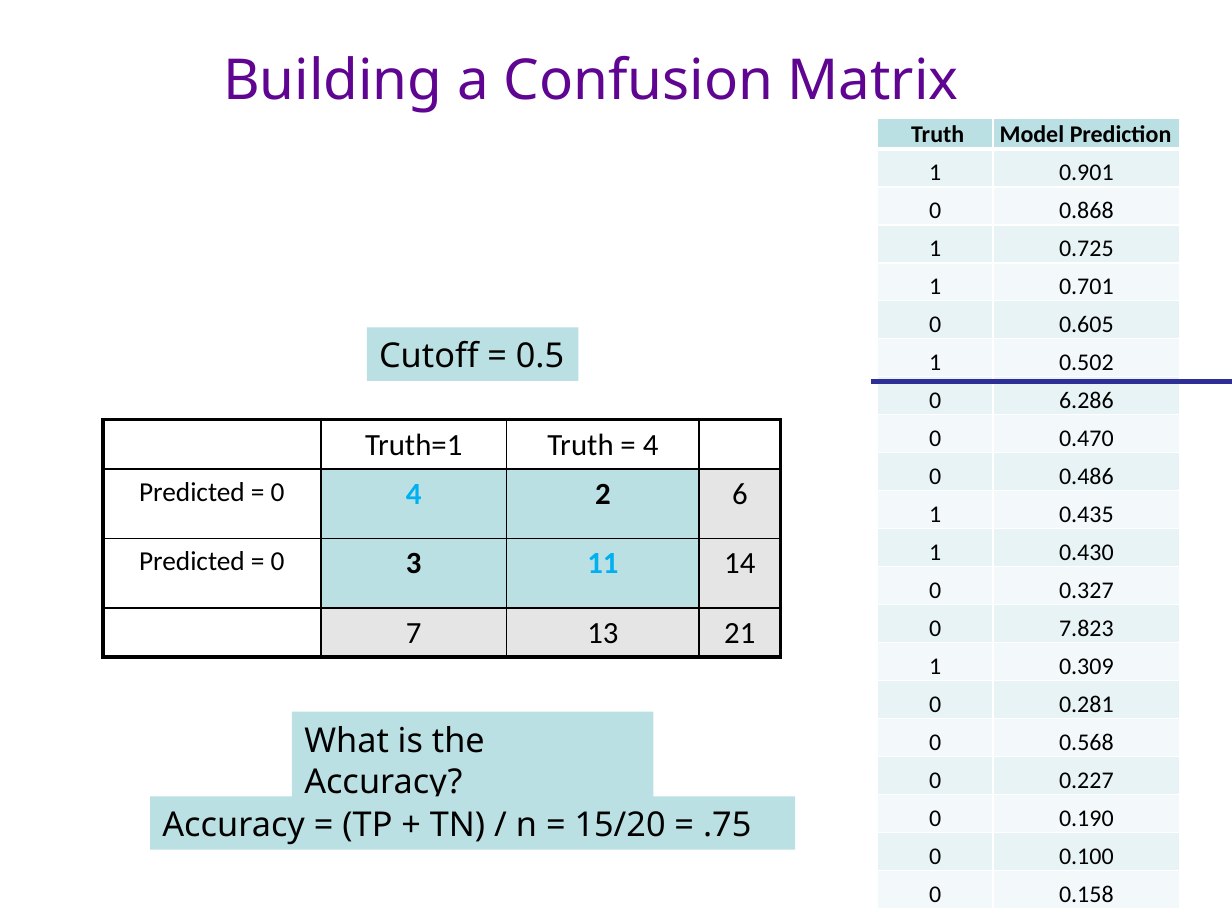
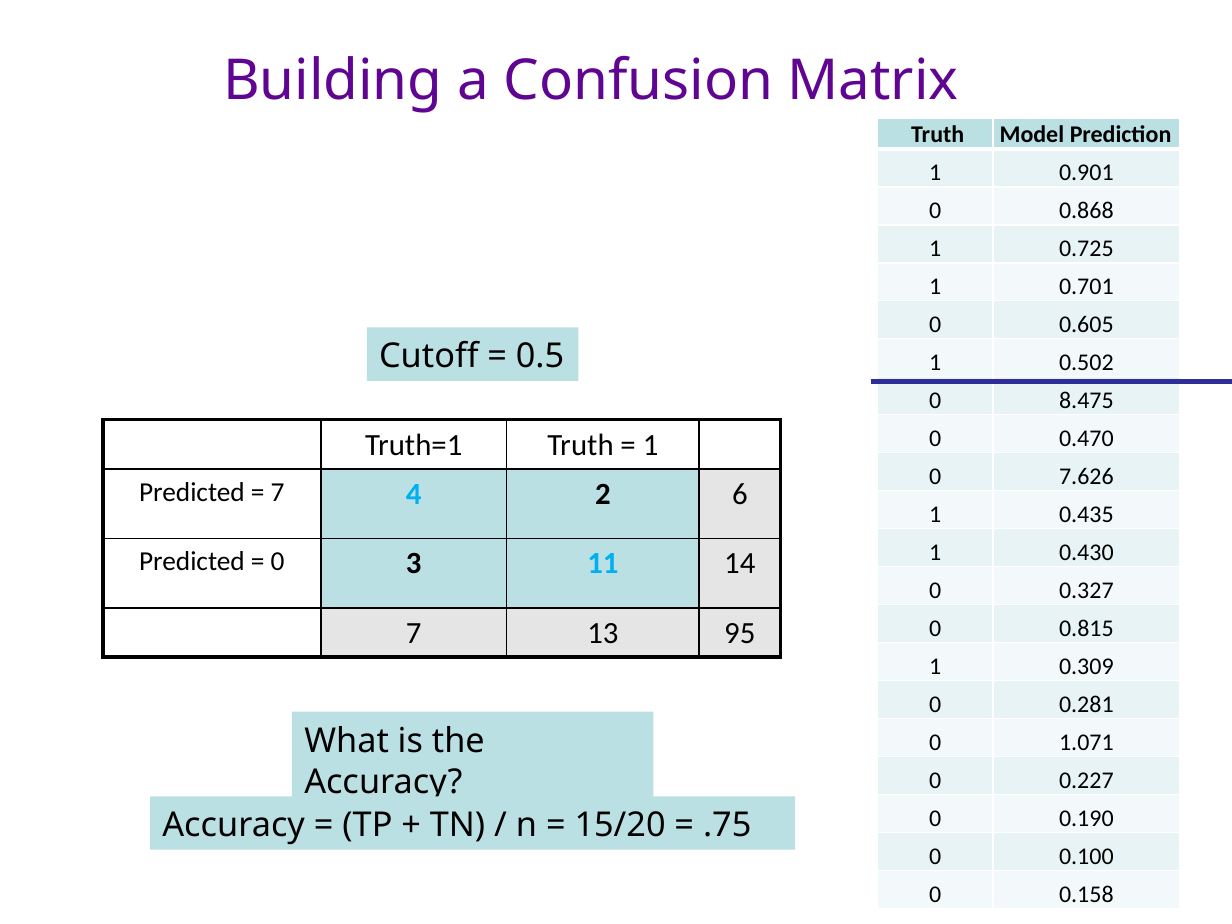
6.286: 6.286 -> 8.475
4 at (651, 445): 4 -> 1
0.486: 0.486 -> 7.626
0 at (278, 492): 0 -> 7
7.823: 7.823 -> 0.815
21: 21 -> 95
0.568: 0.568 -> 1.071
